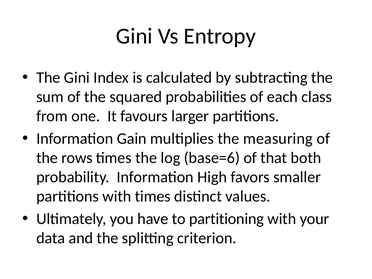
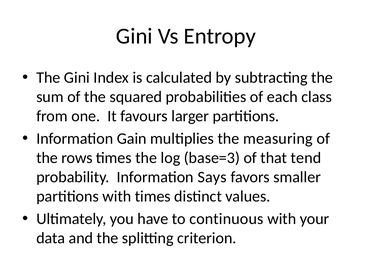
base=6: base=6 -> base=3
both: both -> tend
High: High -> Says
partitioning: partitioning -> continuous
